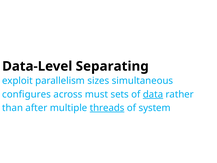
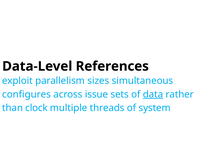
Separating: Separating -> References
must: must -> issue
after: after -> clock
threads underline: present -> none
